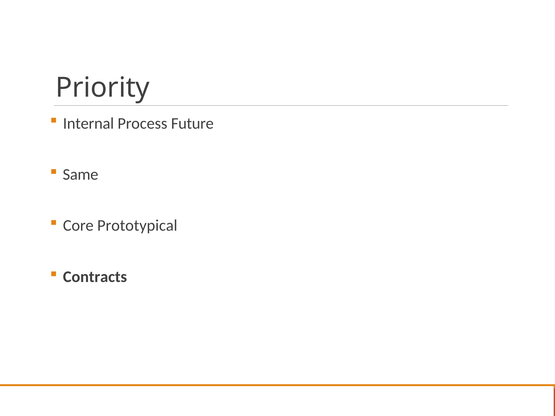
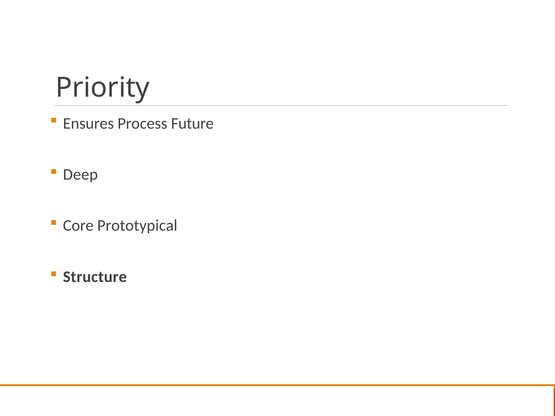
Internal: Internal -> Ensures
Same: Same -> Deep
Contracts: Contracts -> Structure
